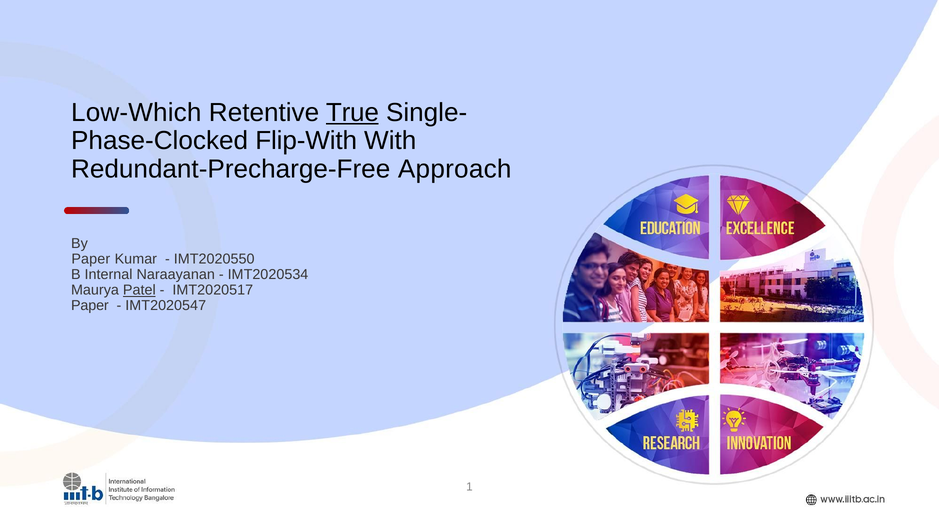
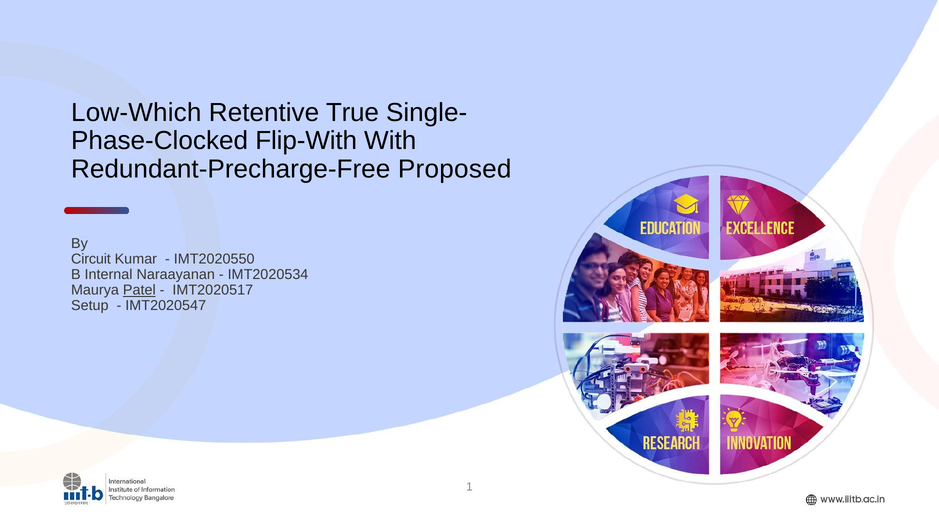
True underline: present -> none
Approach: Approach -> Proposed
Paper at (91, 259): Paper -> Circuit
Paper at (90, 306): Paper -> Setup
